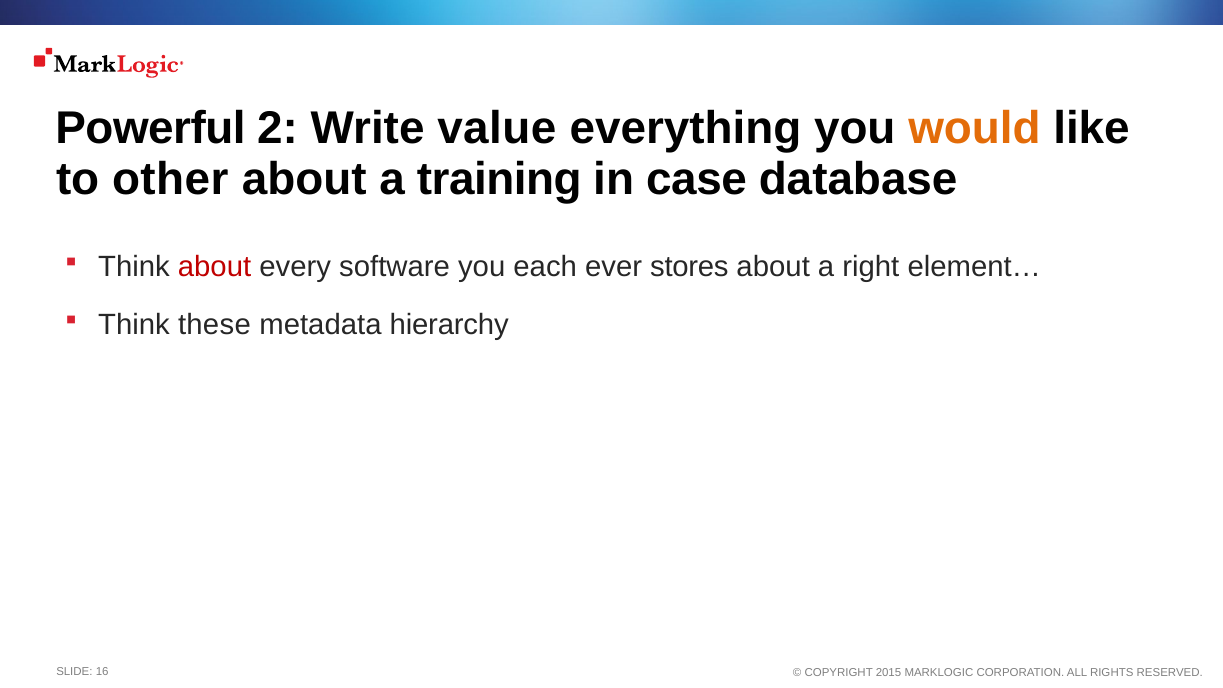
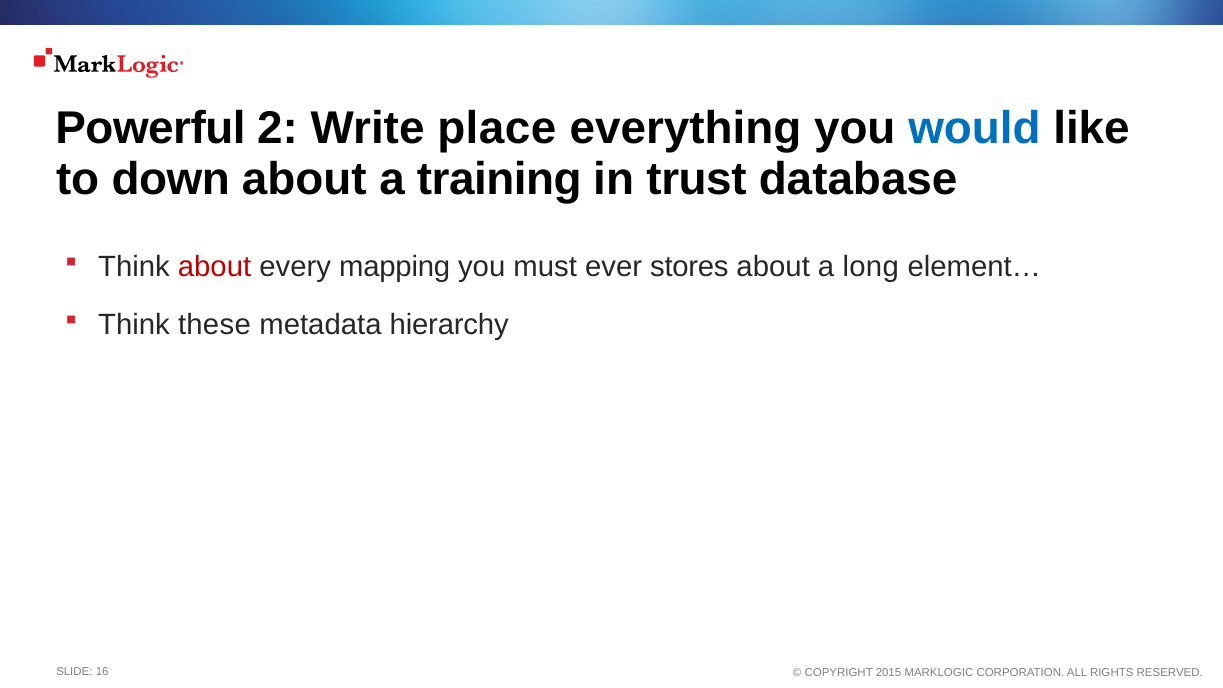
value: value -> place
would colour: orange -> blue
other: other -> down
case: case -> trust
software: software -> mapping
each: each -> must
right: right -> long
